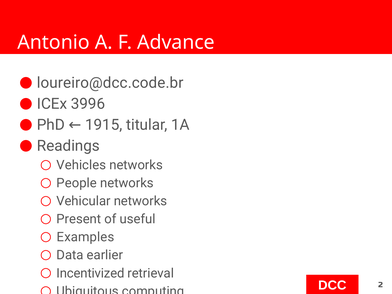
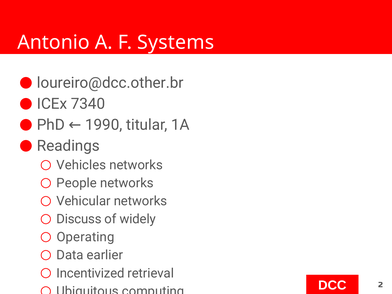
Advance: Advance -> Systems
loureiro@dcc.code.br: loureiro@dcc.code.br -> loureiro@dcc.other.br
3996: 3996 -> 7340
1915: 1915 -> 1990
Present: Present -> Discuss
useful: useful -> widely
Examples: Examples -> Operating
